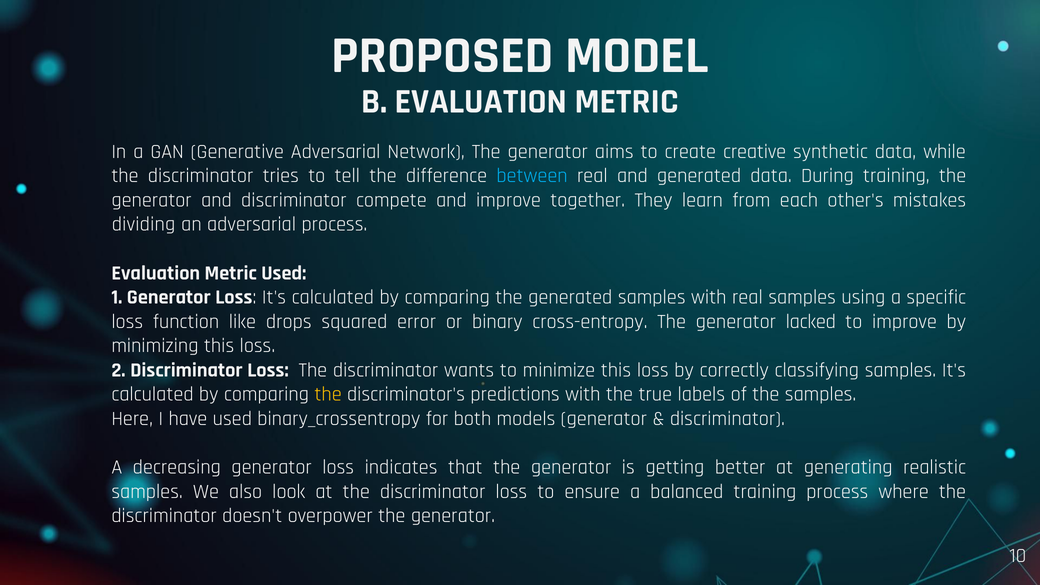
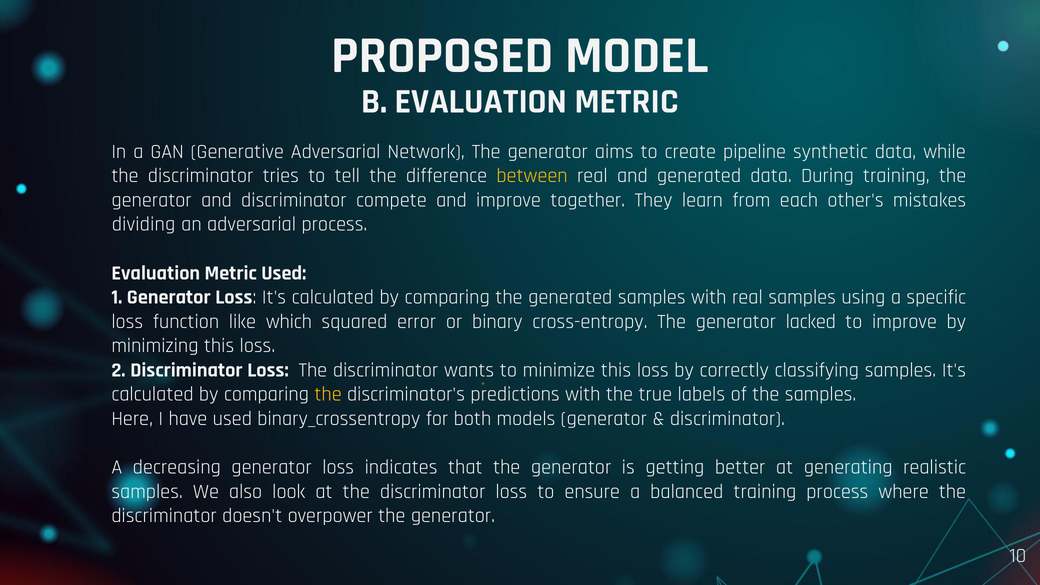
creative: creative -> pipeline
between colour: light blue -> yellow
drops: drops -> which
